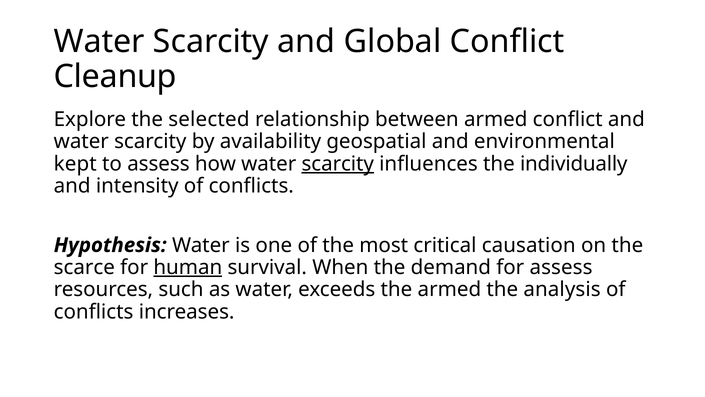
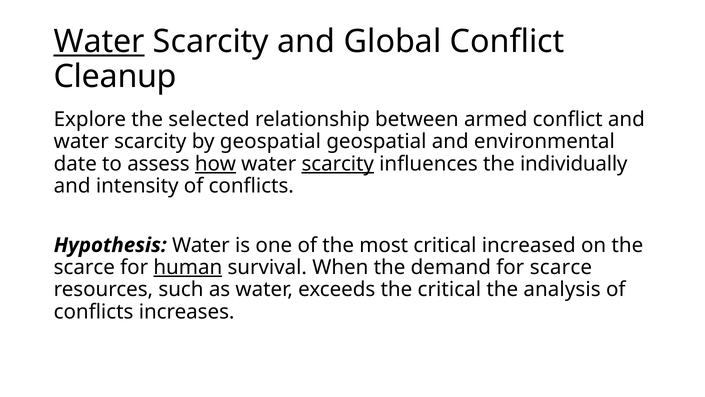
Water at (99, 42) underline: none -> present
by availability: availability -> geospatial
kept: kept -> date
how underline: none -> present
causation: causation -> increased
for assess: assess -> scarce
the armed: armed -> critical
